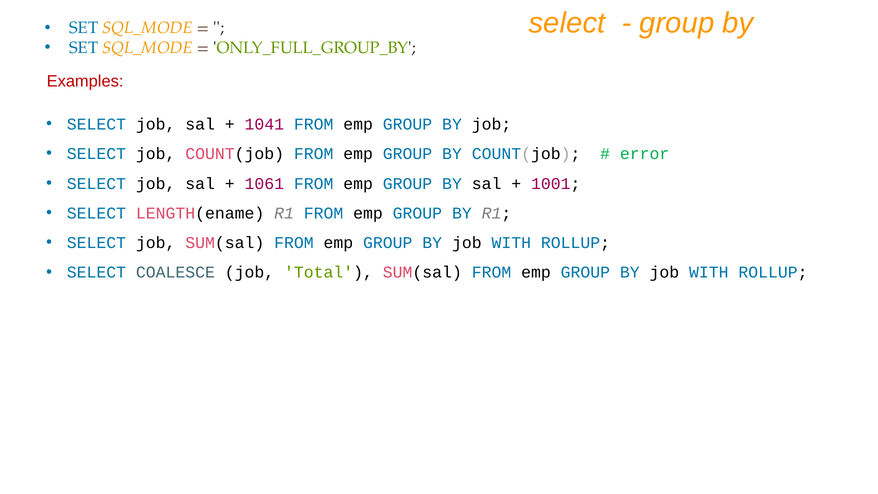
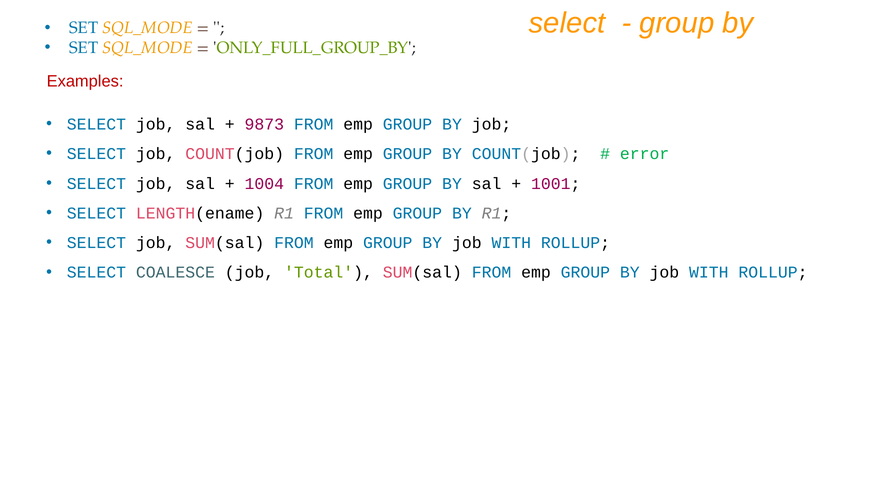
1041: 1041 -> 9873
1061: 1061 -> 1004
